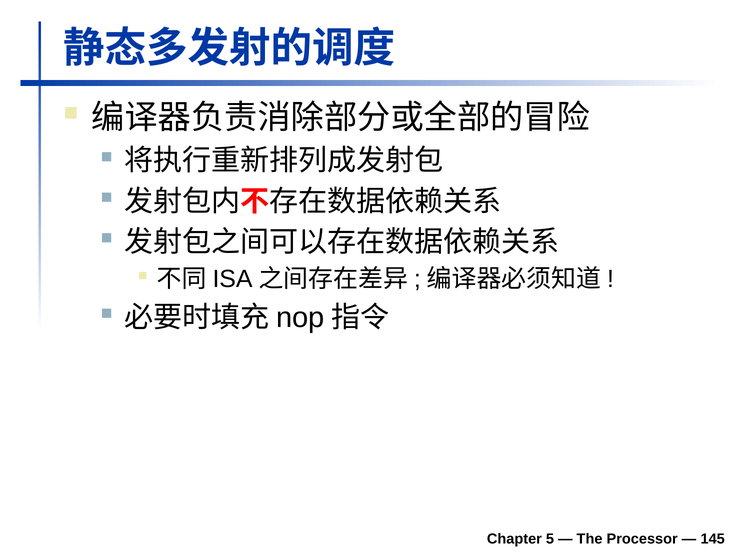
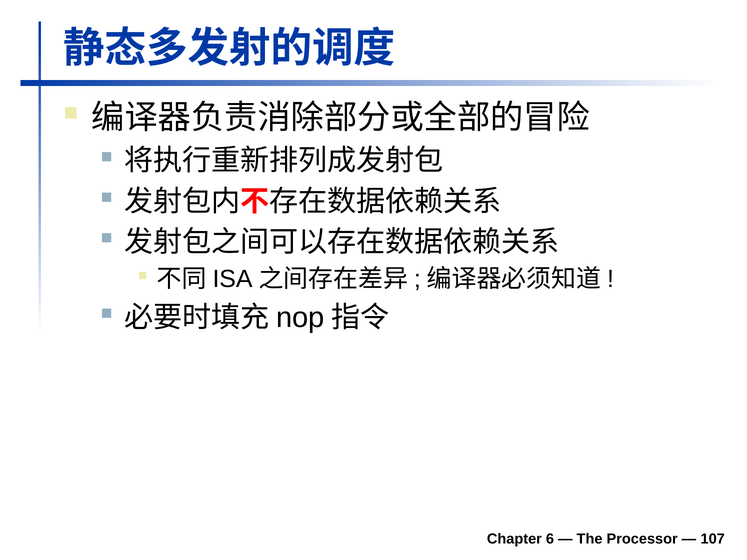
5: 5 -> 6
145: 145 -> 107
